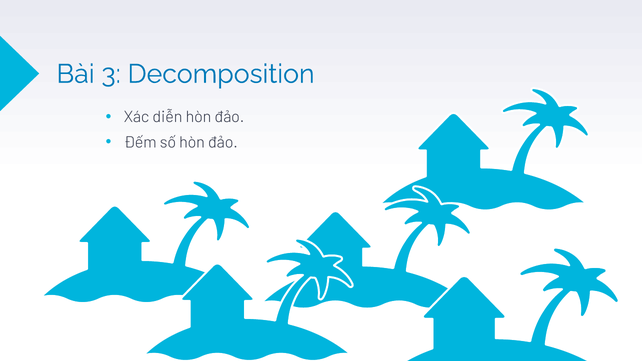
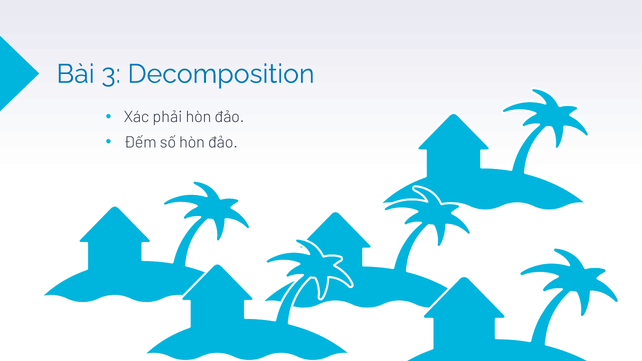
diễn: diễn -> phải
